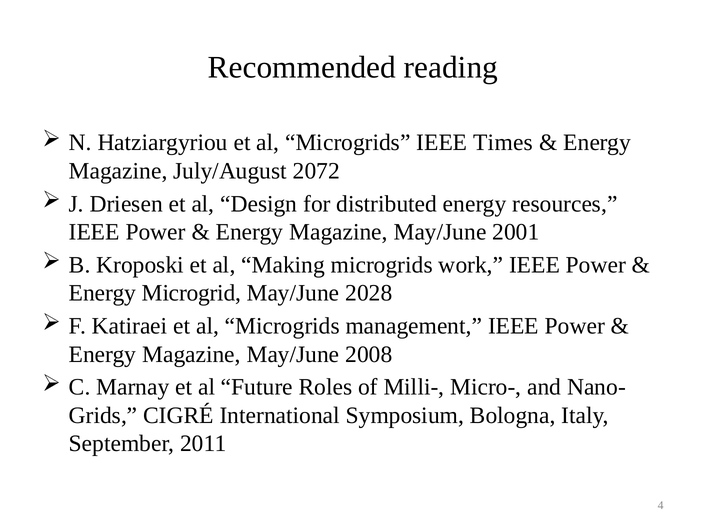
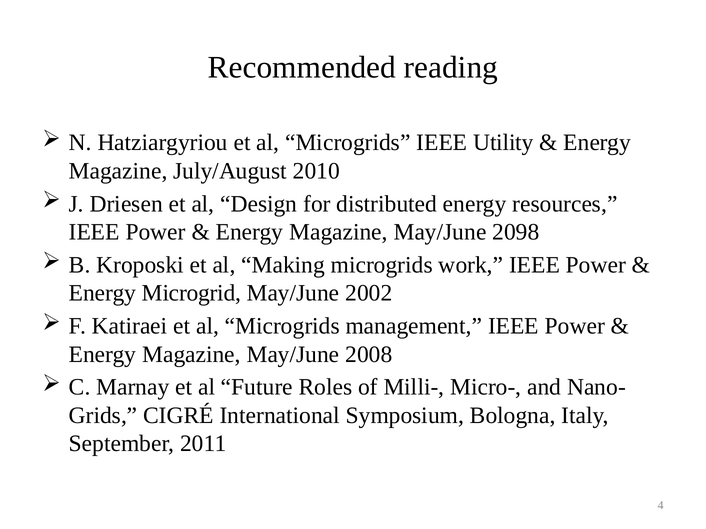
Times: Times -> Utility
2072: 2072 -> 2010
2001: 2001 -> 2098
2028: 2028 -> 2002
